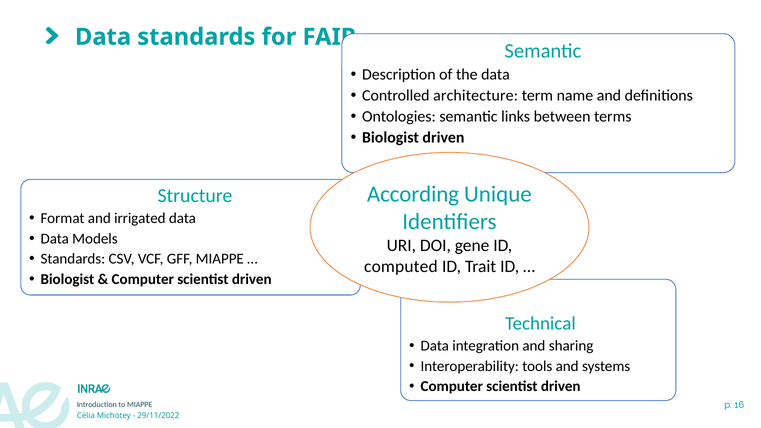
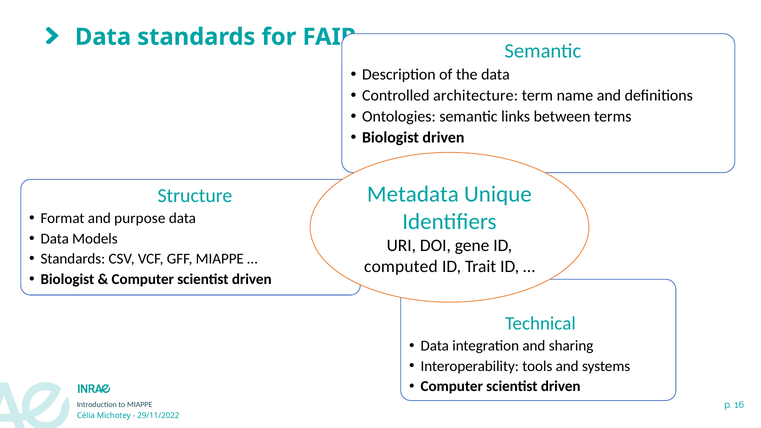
According: According -> Metadata
irrigated: irrigated -> purpose
